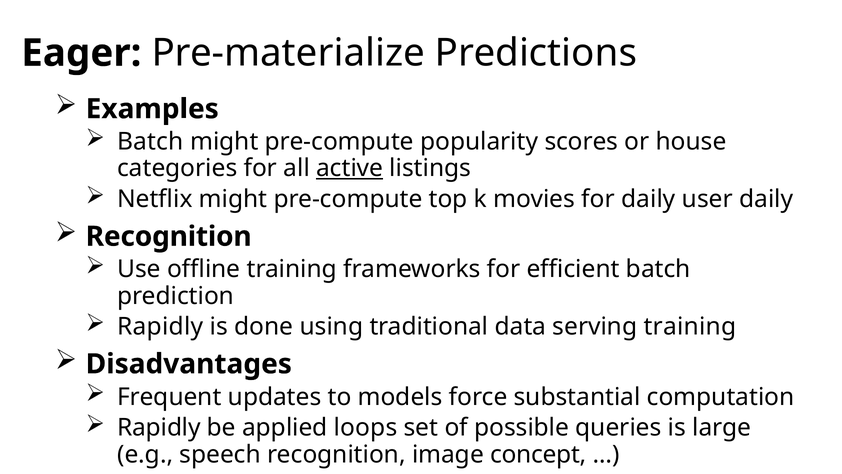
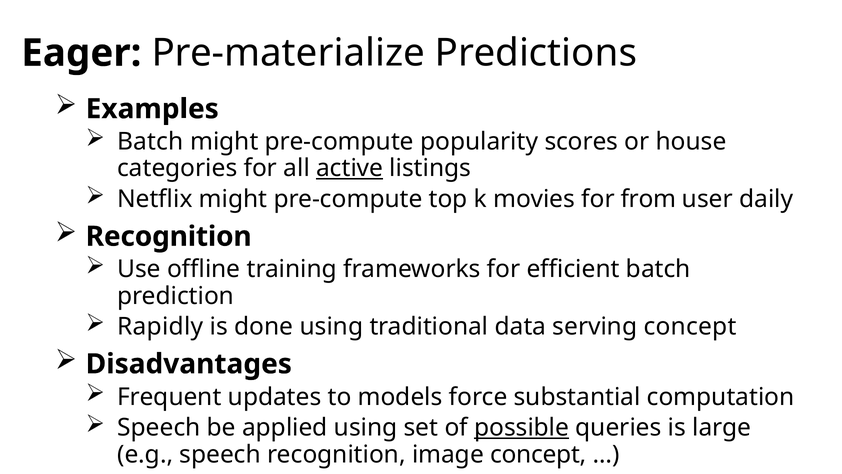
for daily: daily -> from
serving training: training -> concept
Rapidly at (159, 428): Rapidly -> Speech
applied loops: loops -> using
possible underline: none -> present
